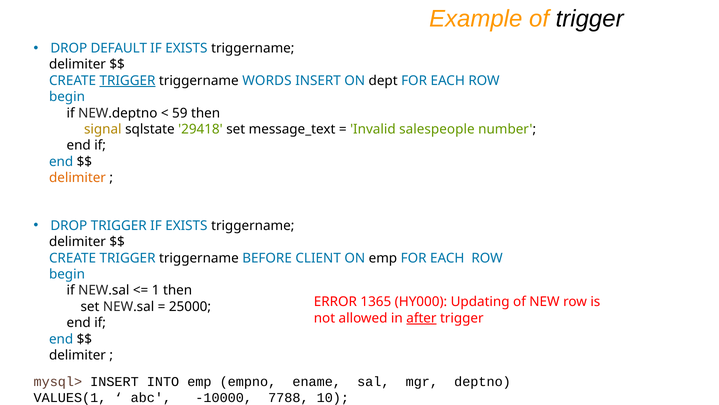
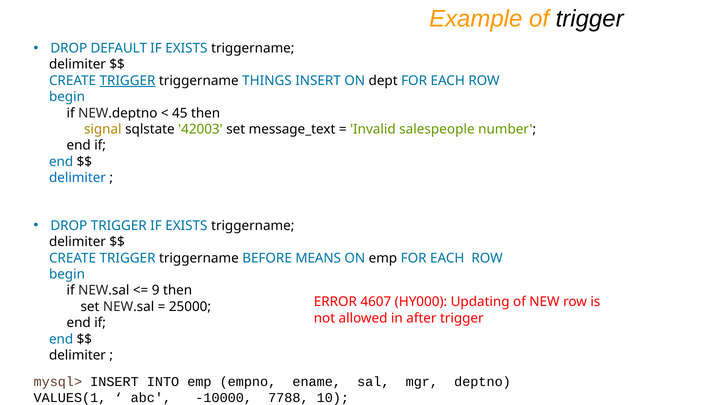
WORDS: WORDS -> THINGS
59: 59 -> 45
29418: 29418 -> 42003
delimiter at (77, 178) colour: orange -> blue
CLIENT: CLIENT -> MEANS
1: 1 -> 9
1365: 1365 -> 4607
after underline: present -> none
